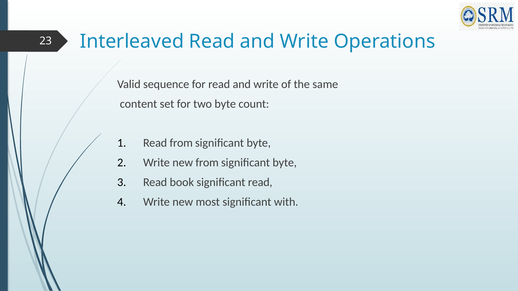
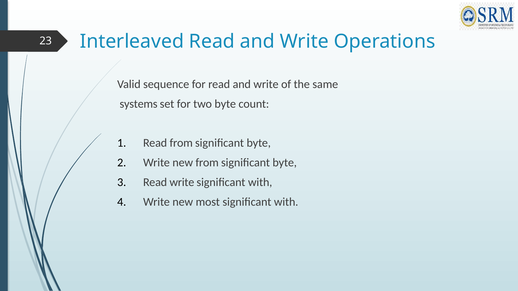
content: content -> systems
Read book: book -> write
read at (260, 182): read -> with
